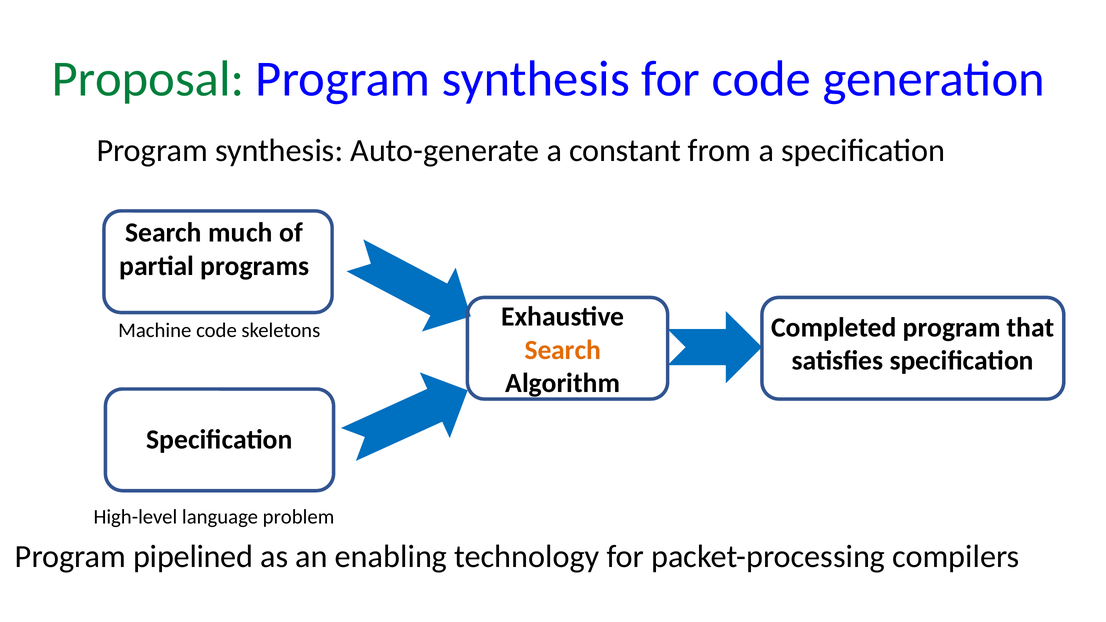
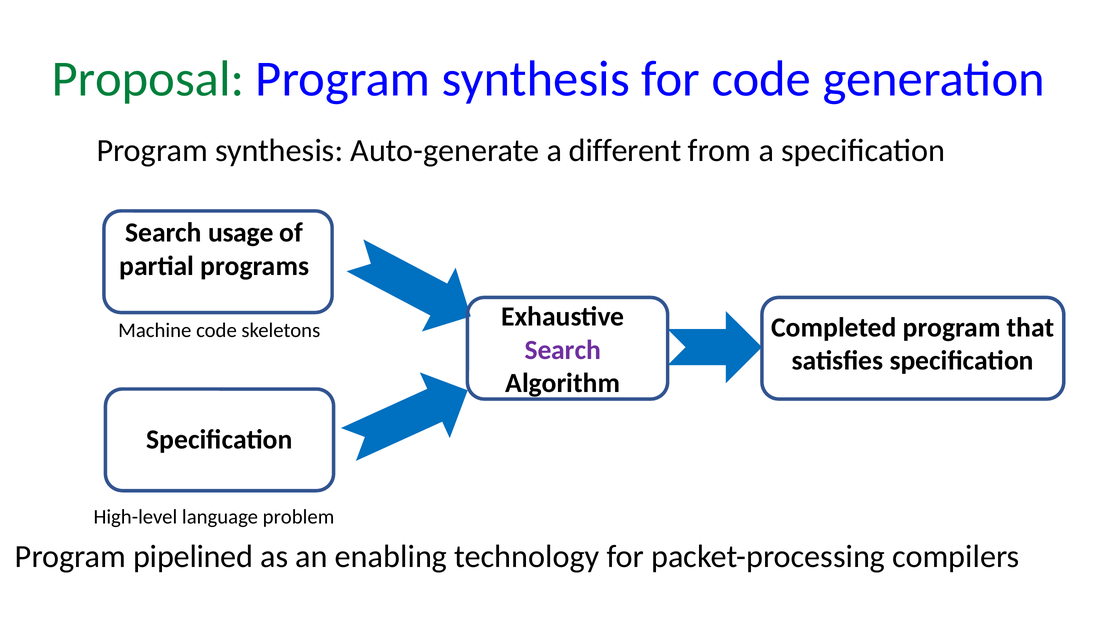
constant: constant -> different
much: much -> usage
Search at (563, 350) colour: orange -> purple
